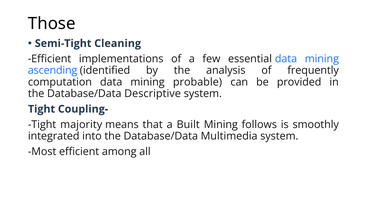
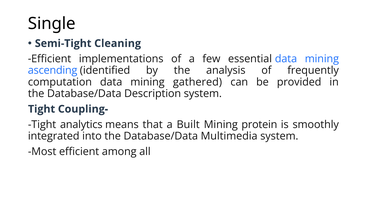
Those: Those -> Single
probable: probable -> gathered
Descriptive: Descriptive -> Description
majority: majority -> analytics
follows: follows -> protein
